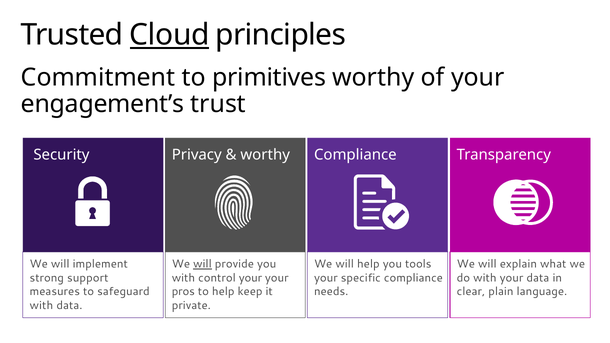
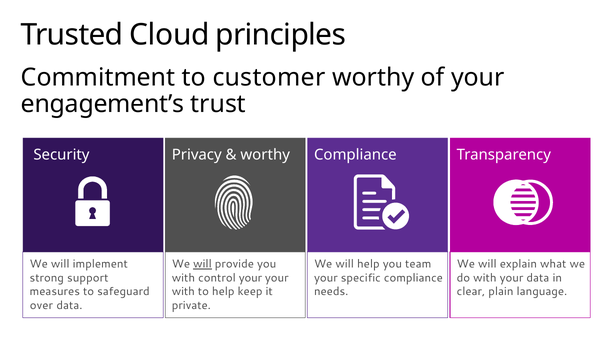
Cloud underline: present -> none
primitives: primitives -> customer
tools: tools -> team
pros at (183, 292): pros -> with
with at (41, 305): with -> over
